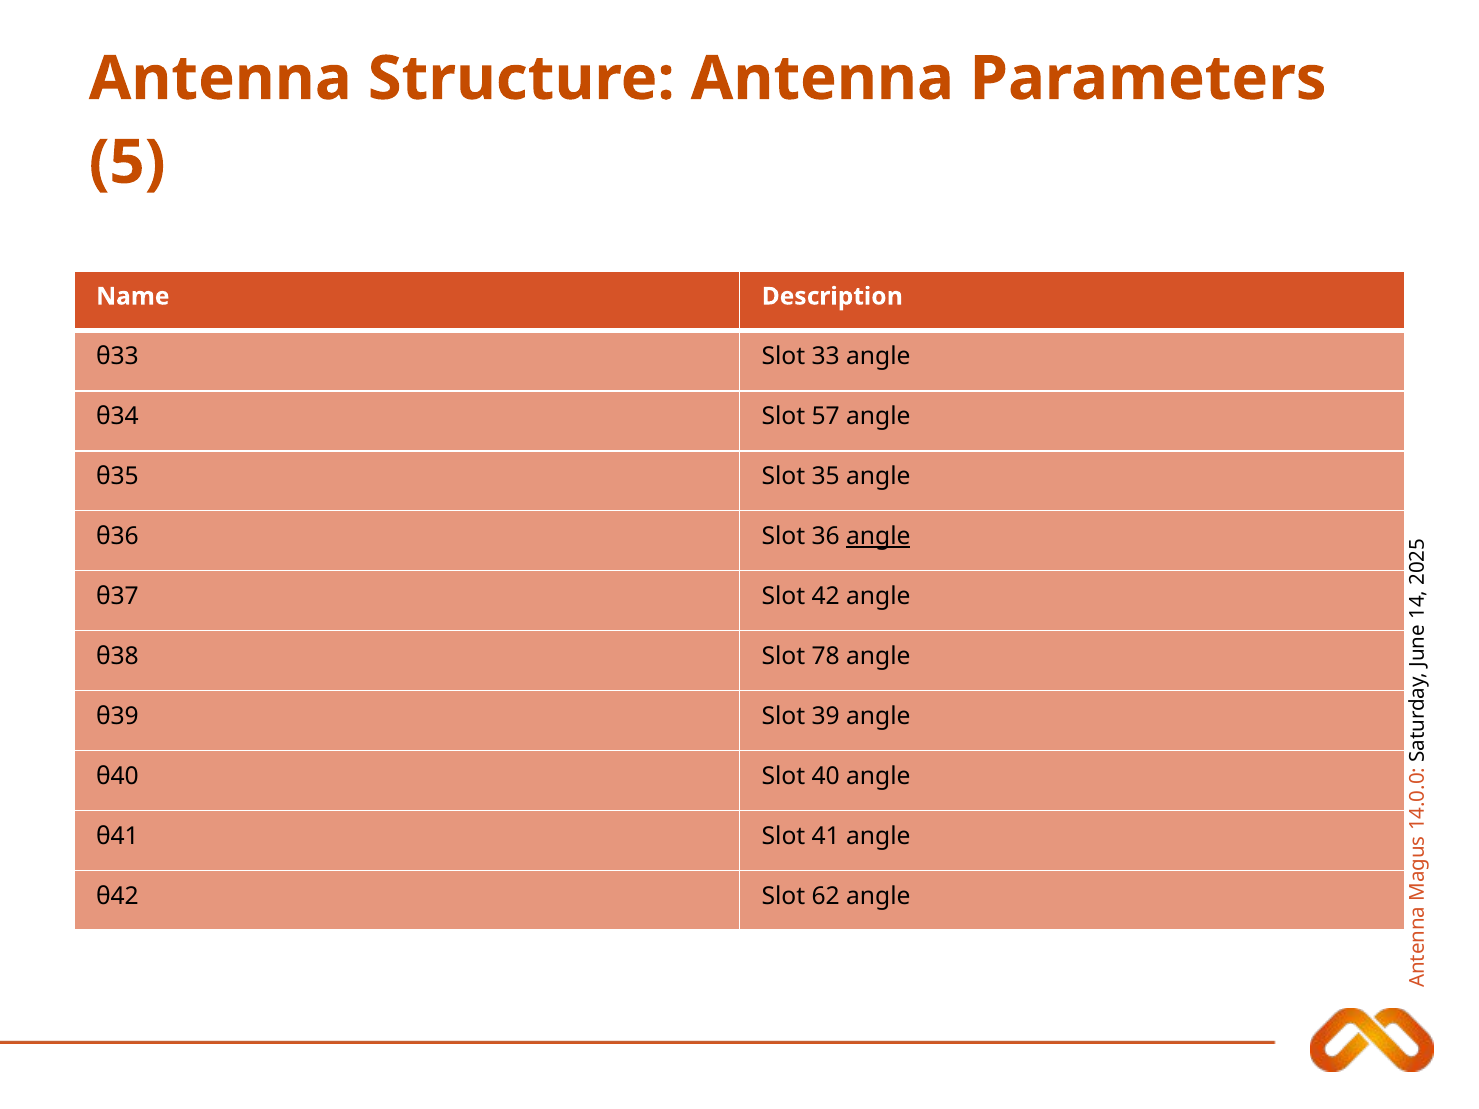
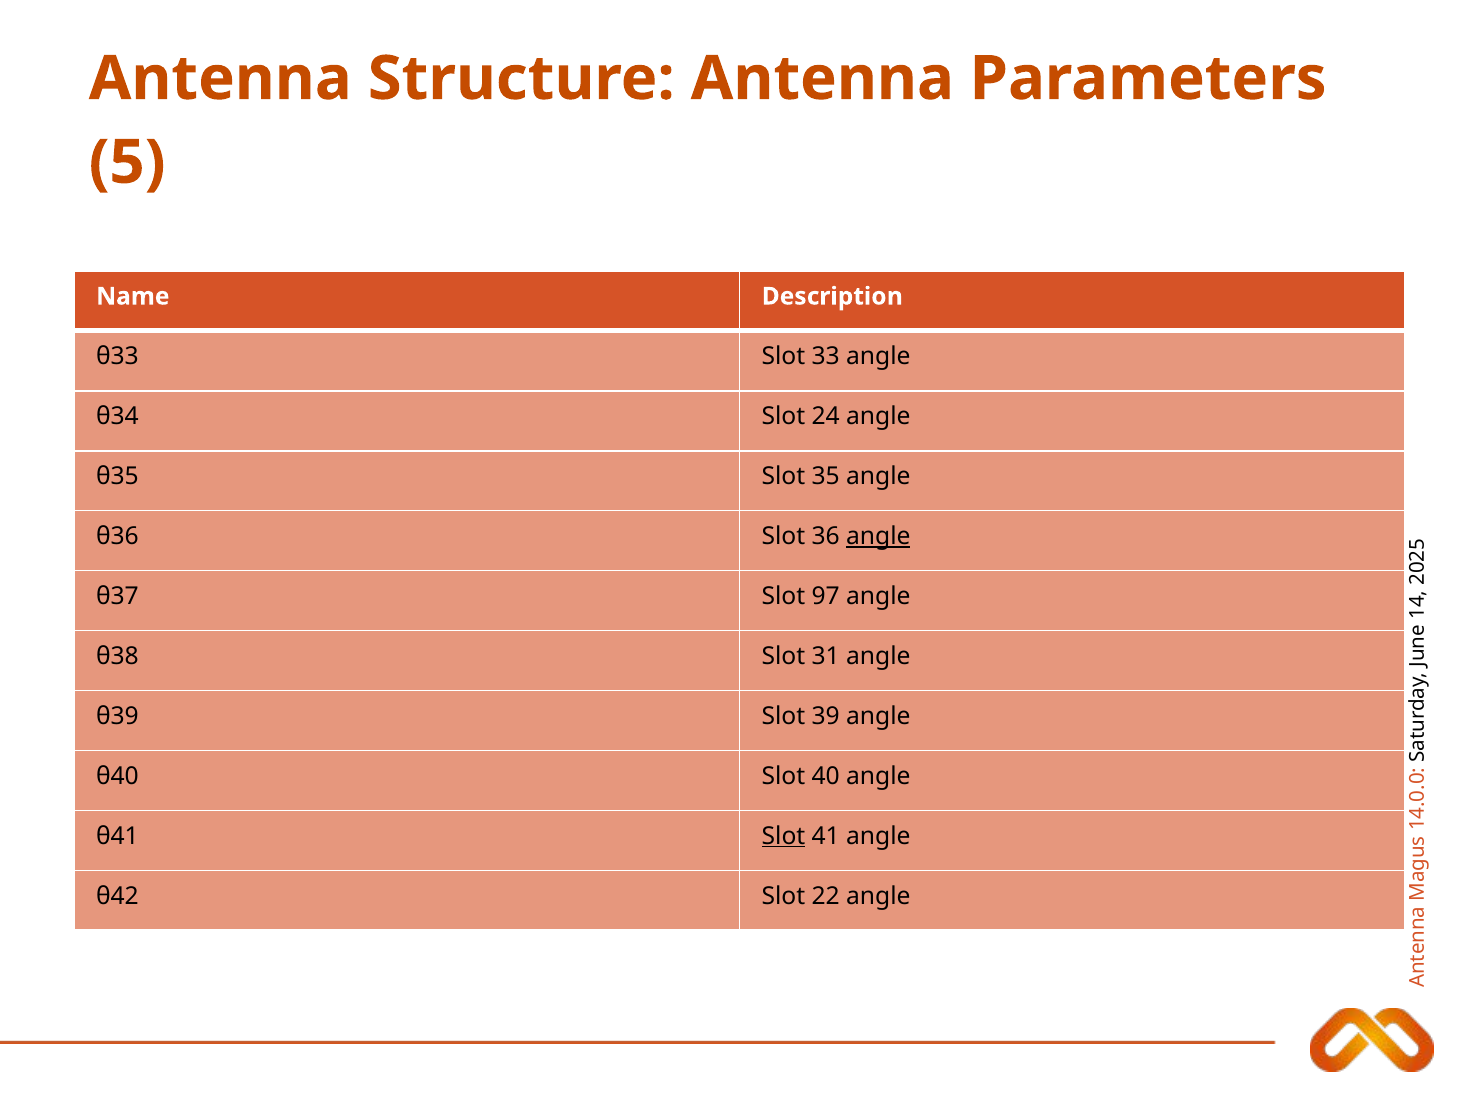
57: 57 -> 24
42: 42 -> 97
78: 78 -> 31
Slot at (783, 836) underline: none -> present
62: 62 -> 22
